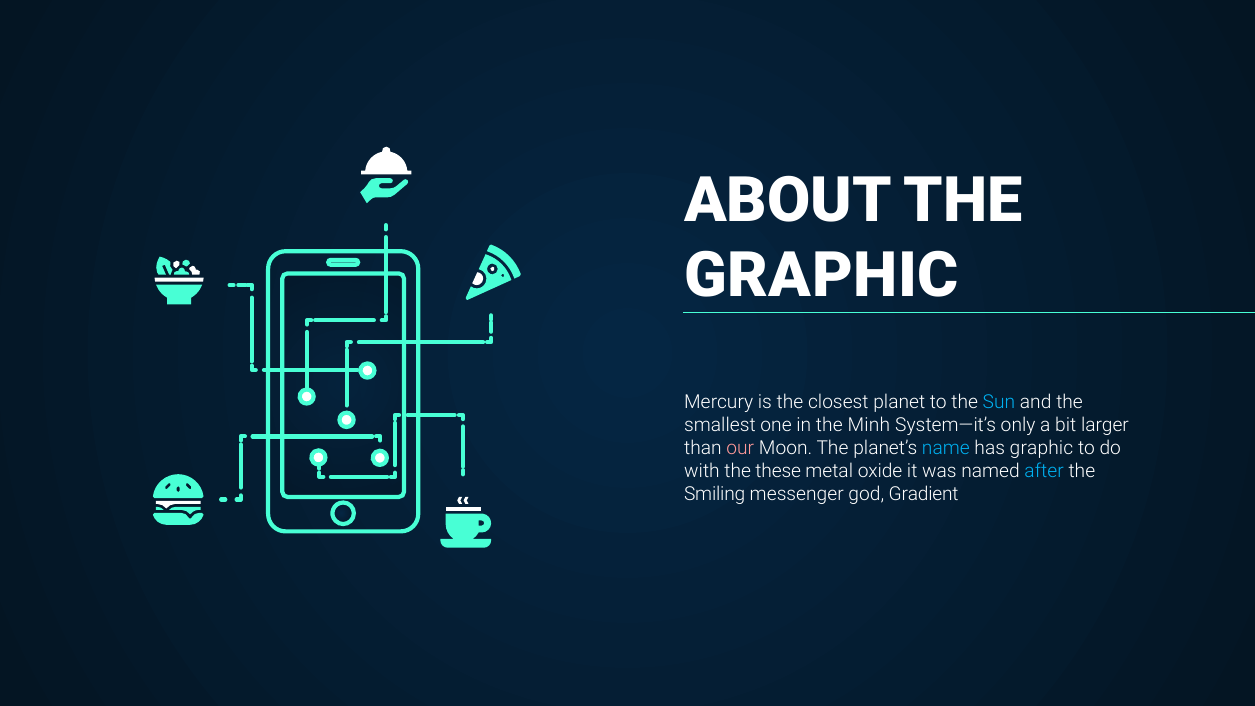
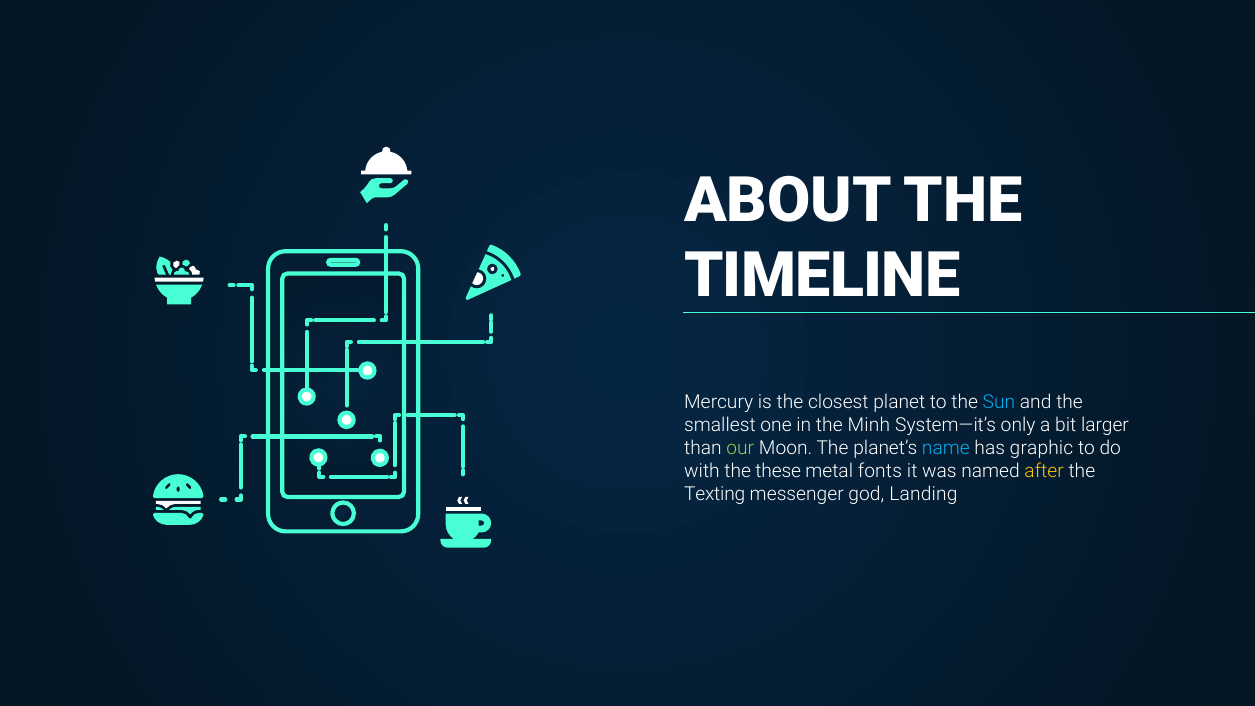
GRAPHIC at (822, 276): GRAPHIC -> TIMELINE
our colour: pink -> light green
oxide: oxide -> fonts
after colour: light blue -> yellow
Smiling: Smiling -> Texting
Gradient: Gradient -> Landing
